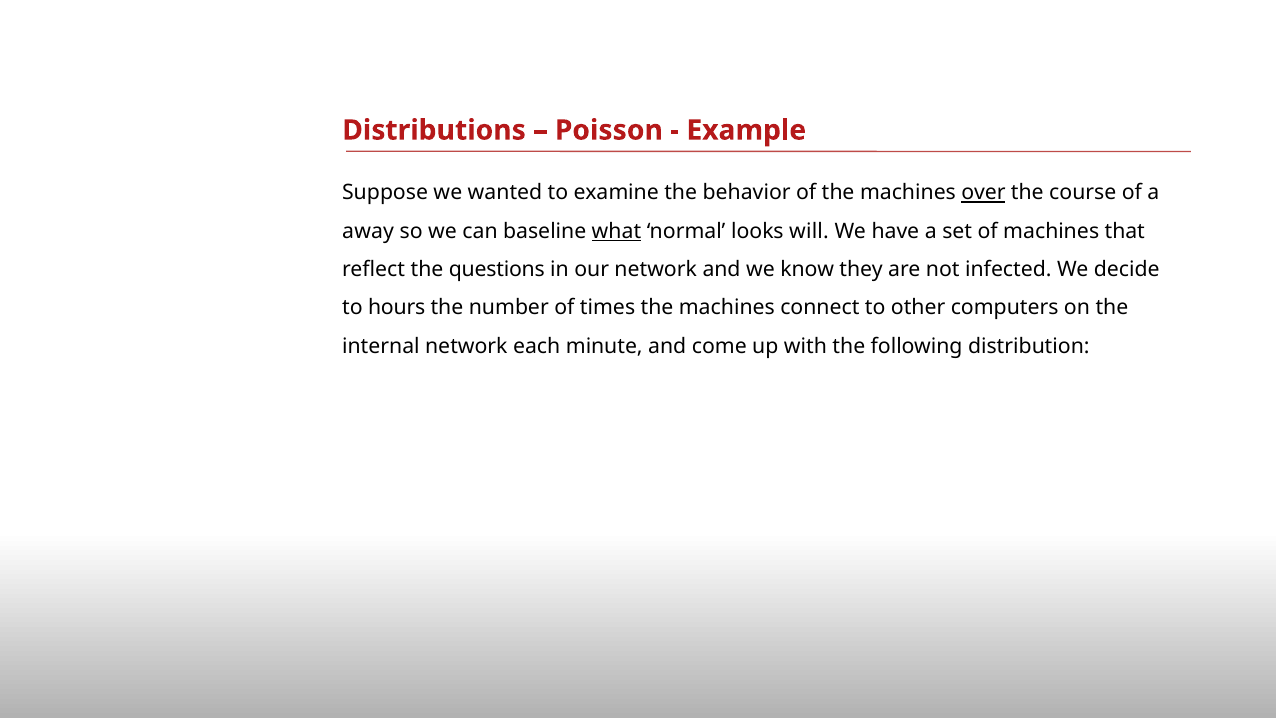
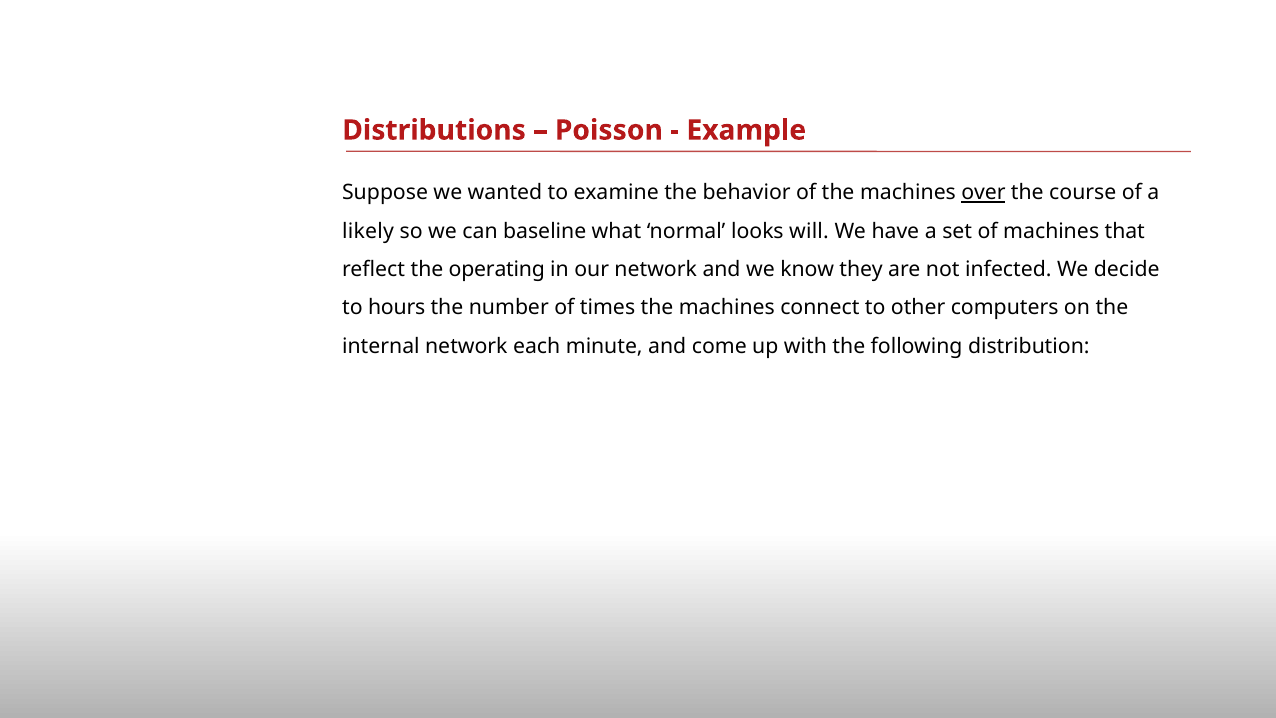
away: away -> likely
what underline: present -> none
questions: questions -> operating
